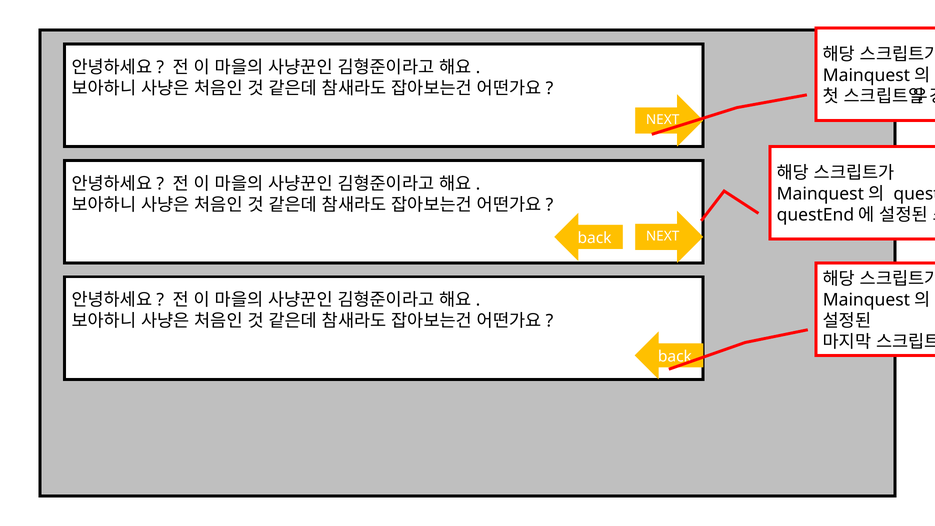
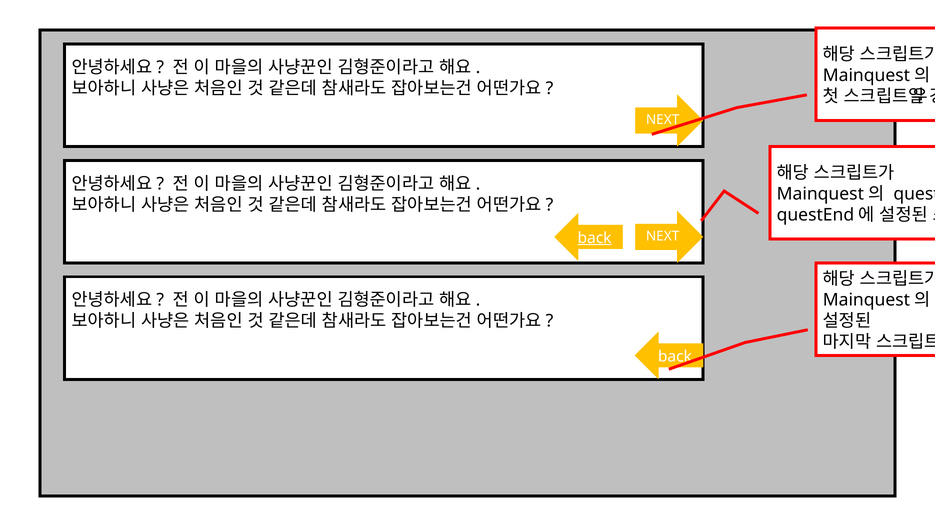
back at (595, 238) underline: none -> present
